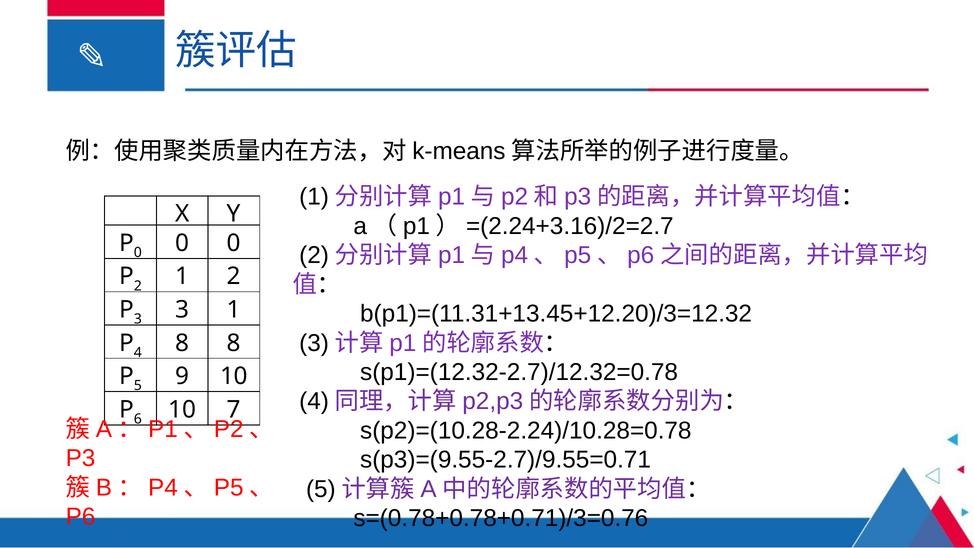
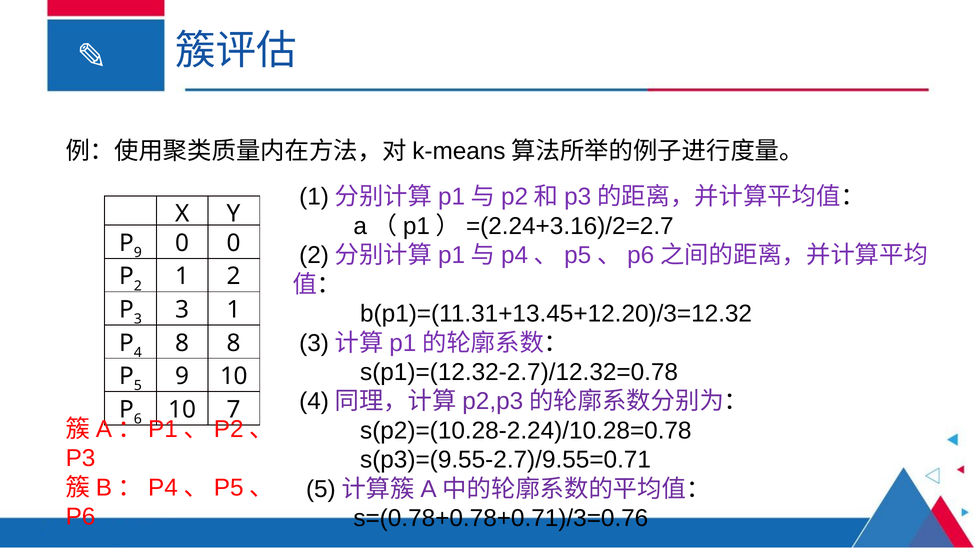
0 at (138, 253): 0 -> 9
